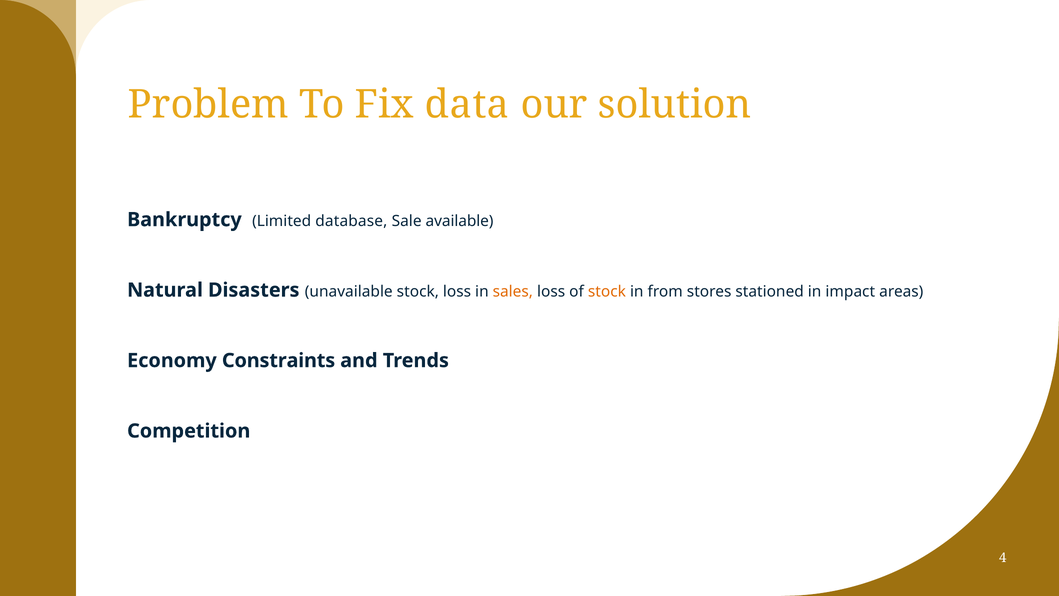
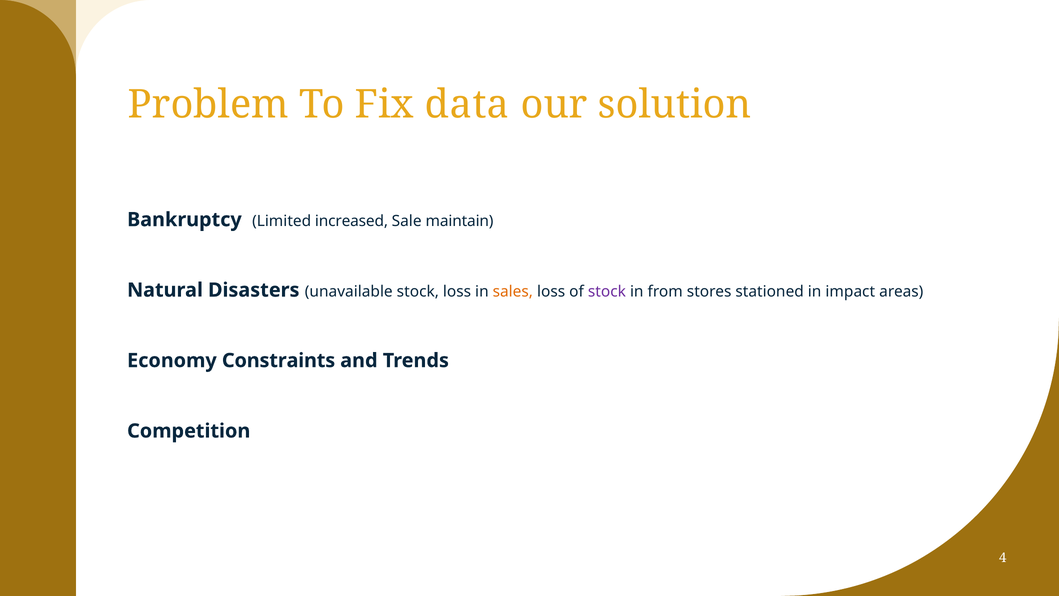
database: database -> increased
available: available -> maintain
stock at (607, 291) colour: orange -> purple
